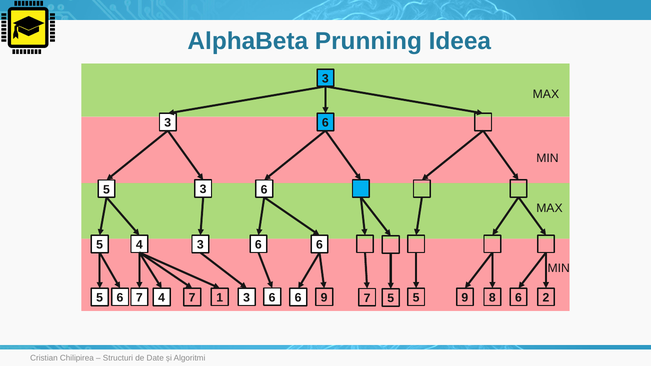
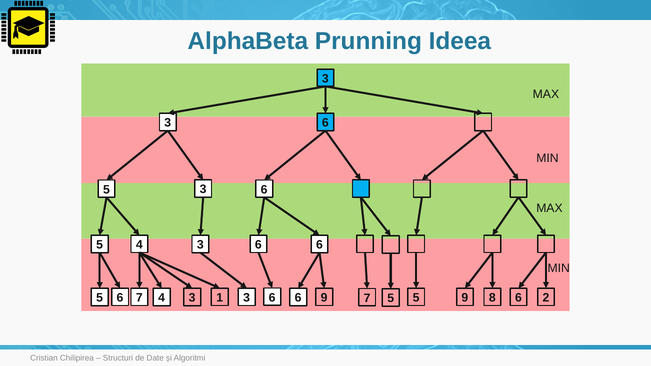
7 at (192, 298): 7 -> 3
